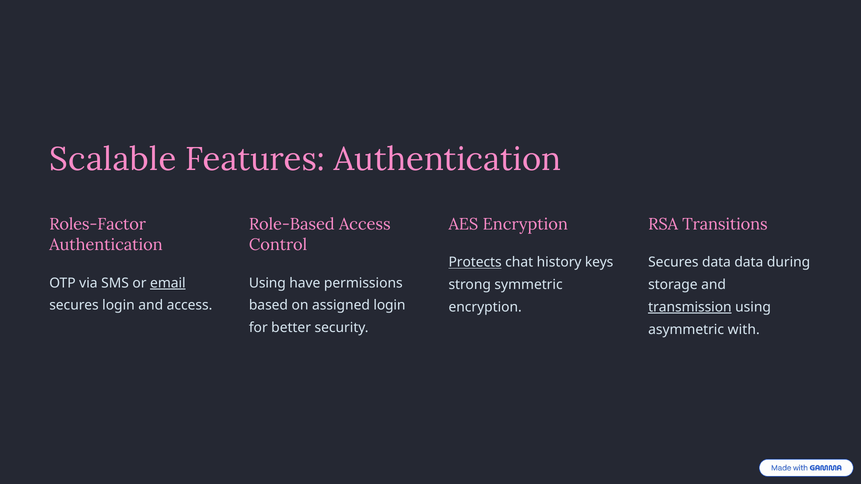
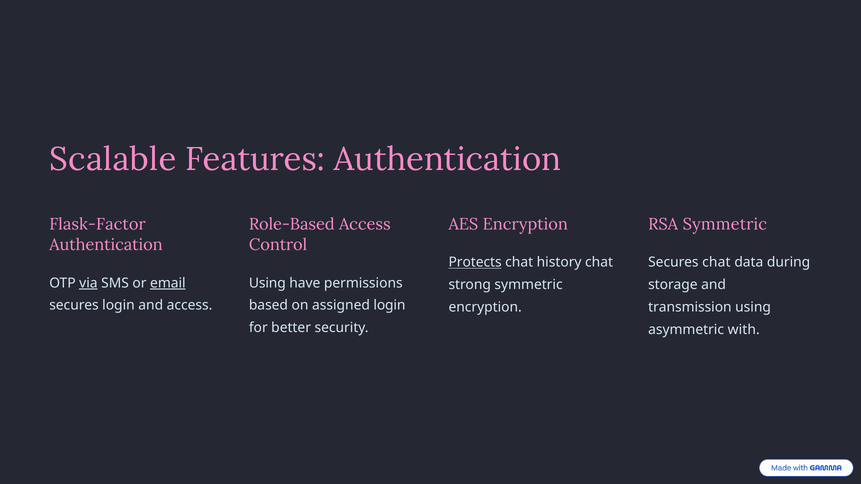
Roles-Factor: Roles-Factor -> Flask-Factor
RSA Transitions: Transitions -> Symmetric
history keys: keys -> chat
Secures data: data -> chat
via underline: none -> present
transmission underline: present -> none
